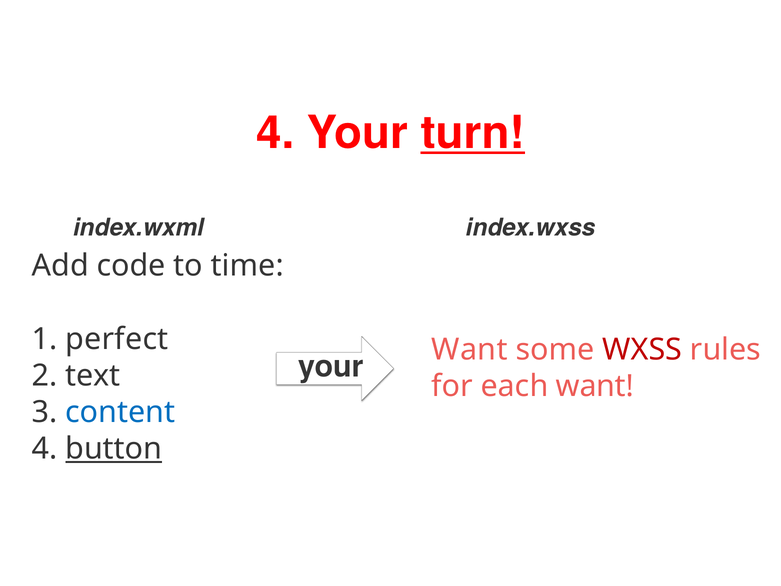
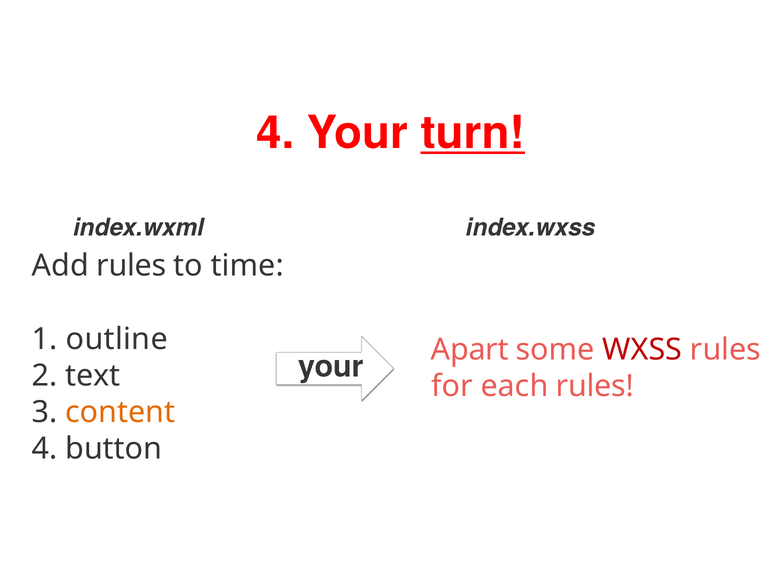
Add code: code -> rules
perfect: perfect -> outline
Want at (469, 349): Want -> Apart
each want: want -> rules
content colour: blue -> orange
button underline: present -> none
